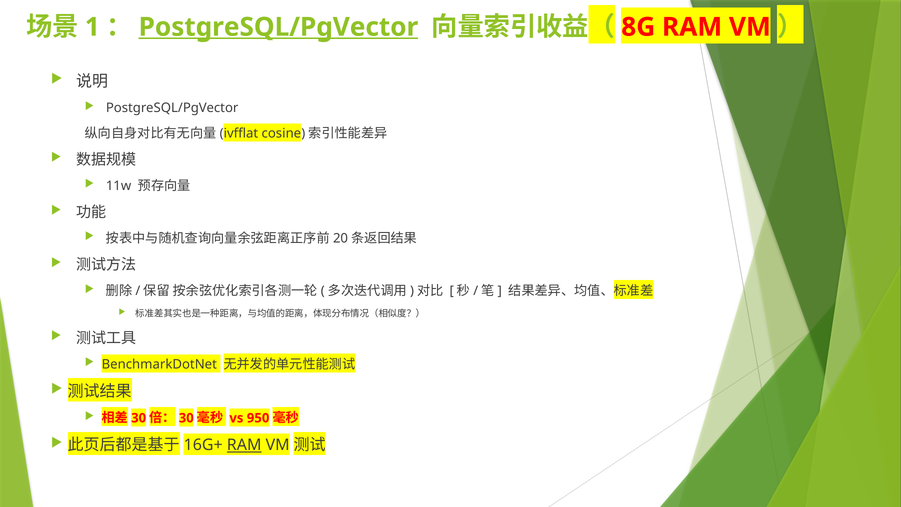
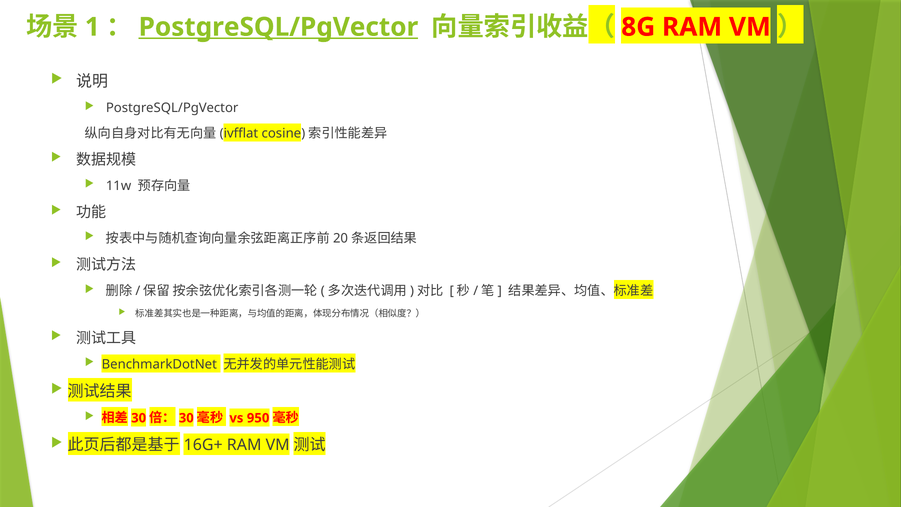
RAM at (244, 445) underline: present -> none
